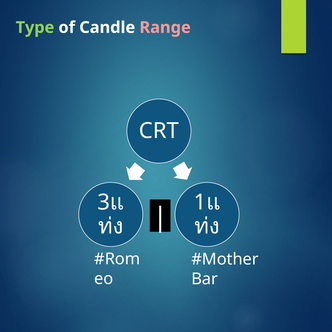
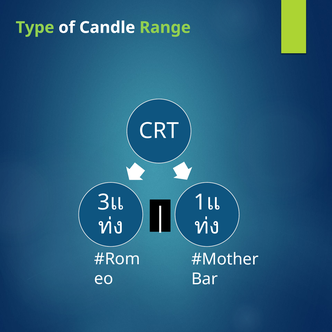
Range colour: pink -> light green
